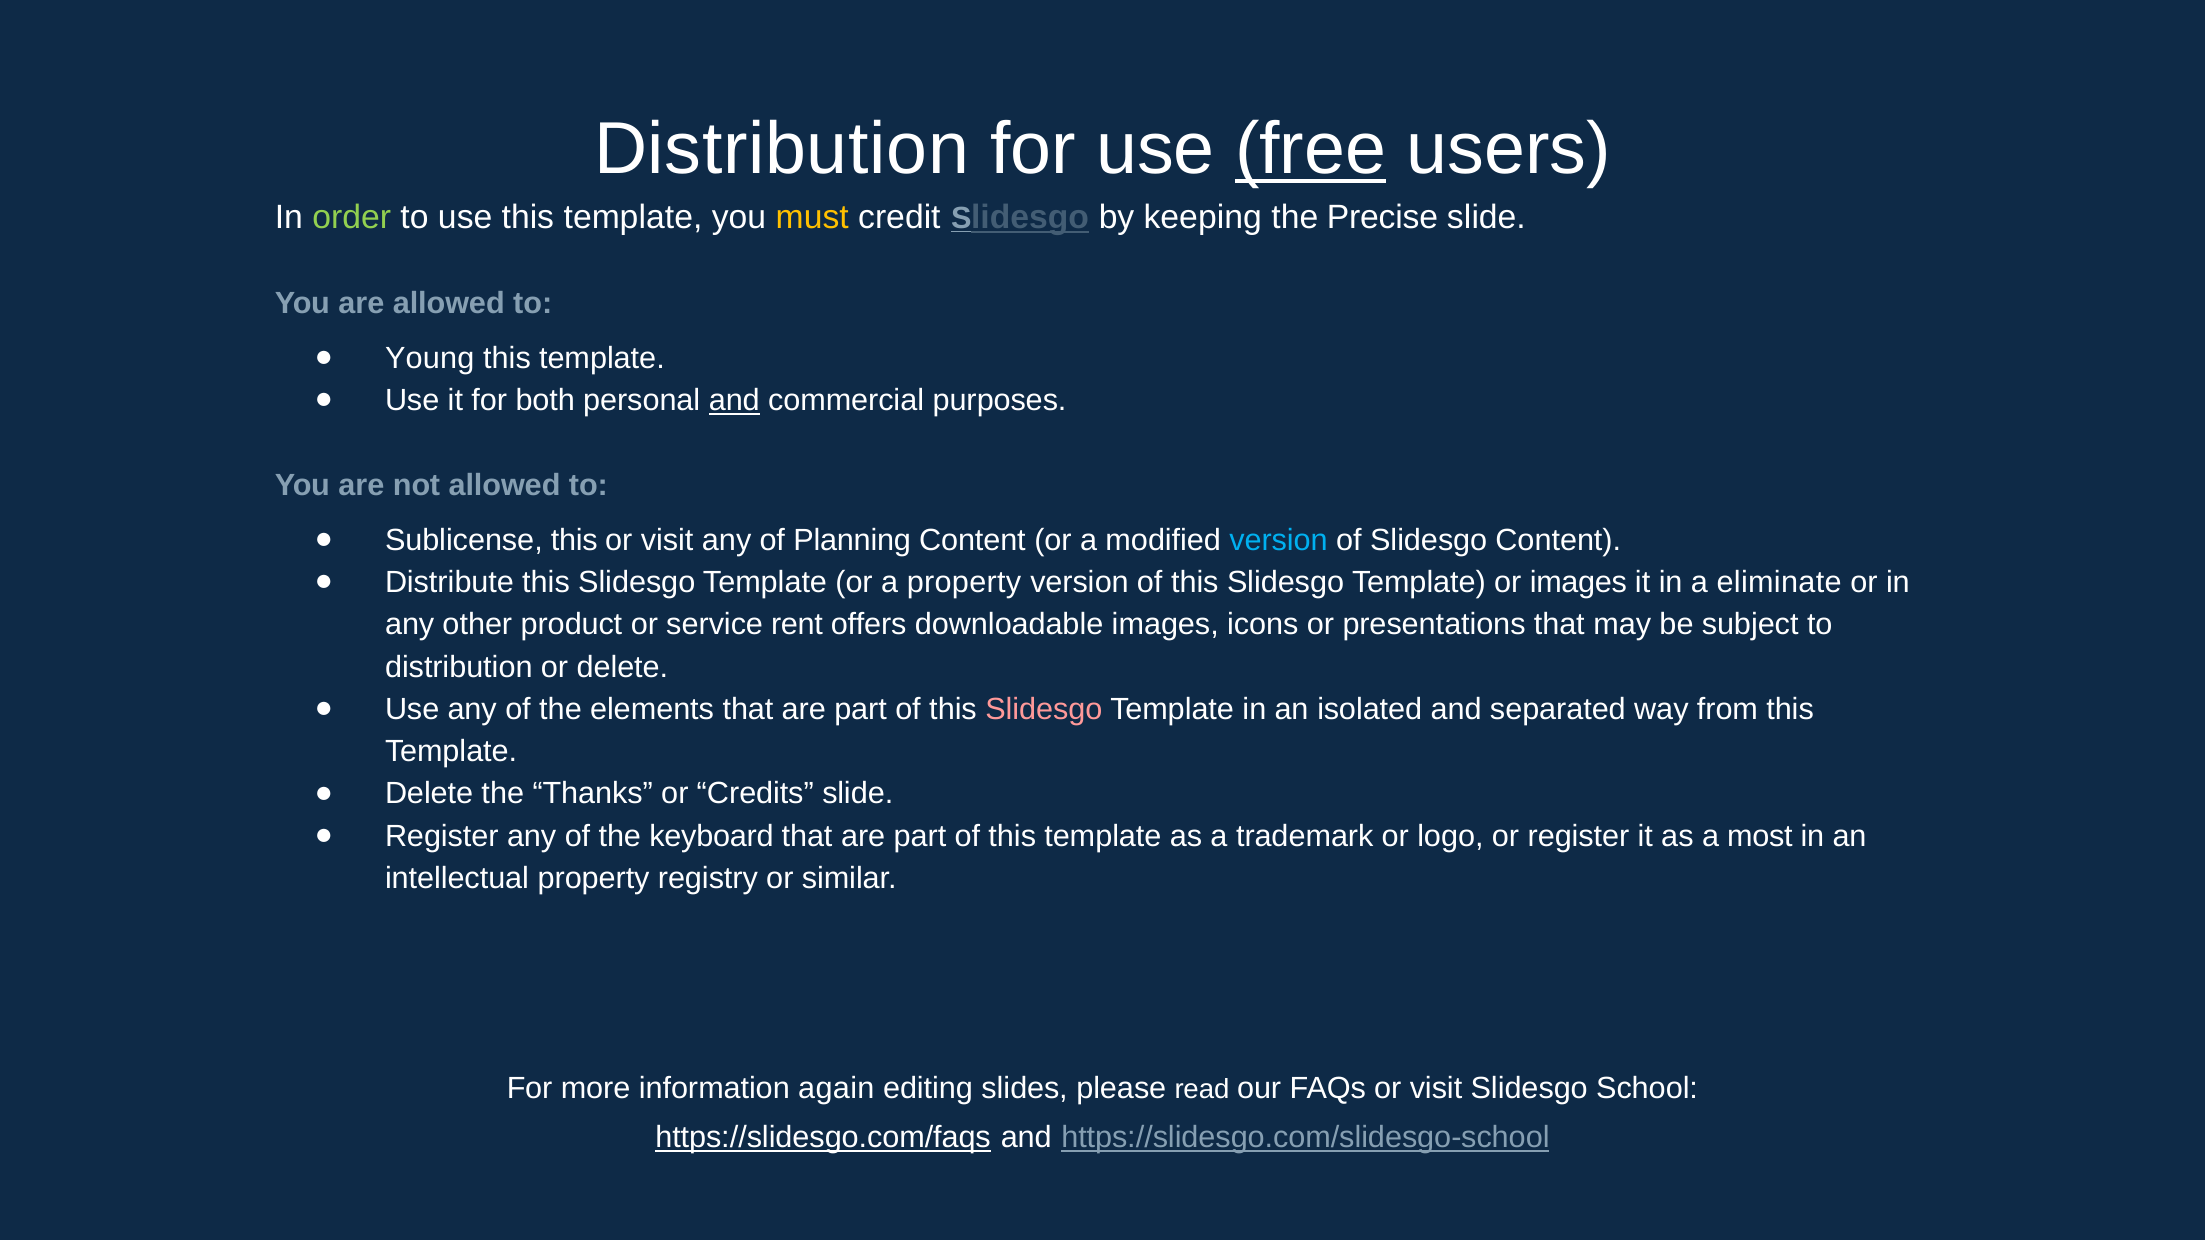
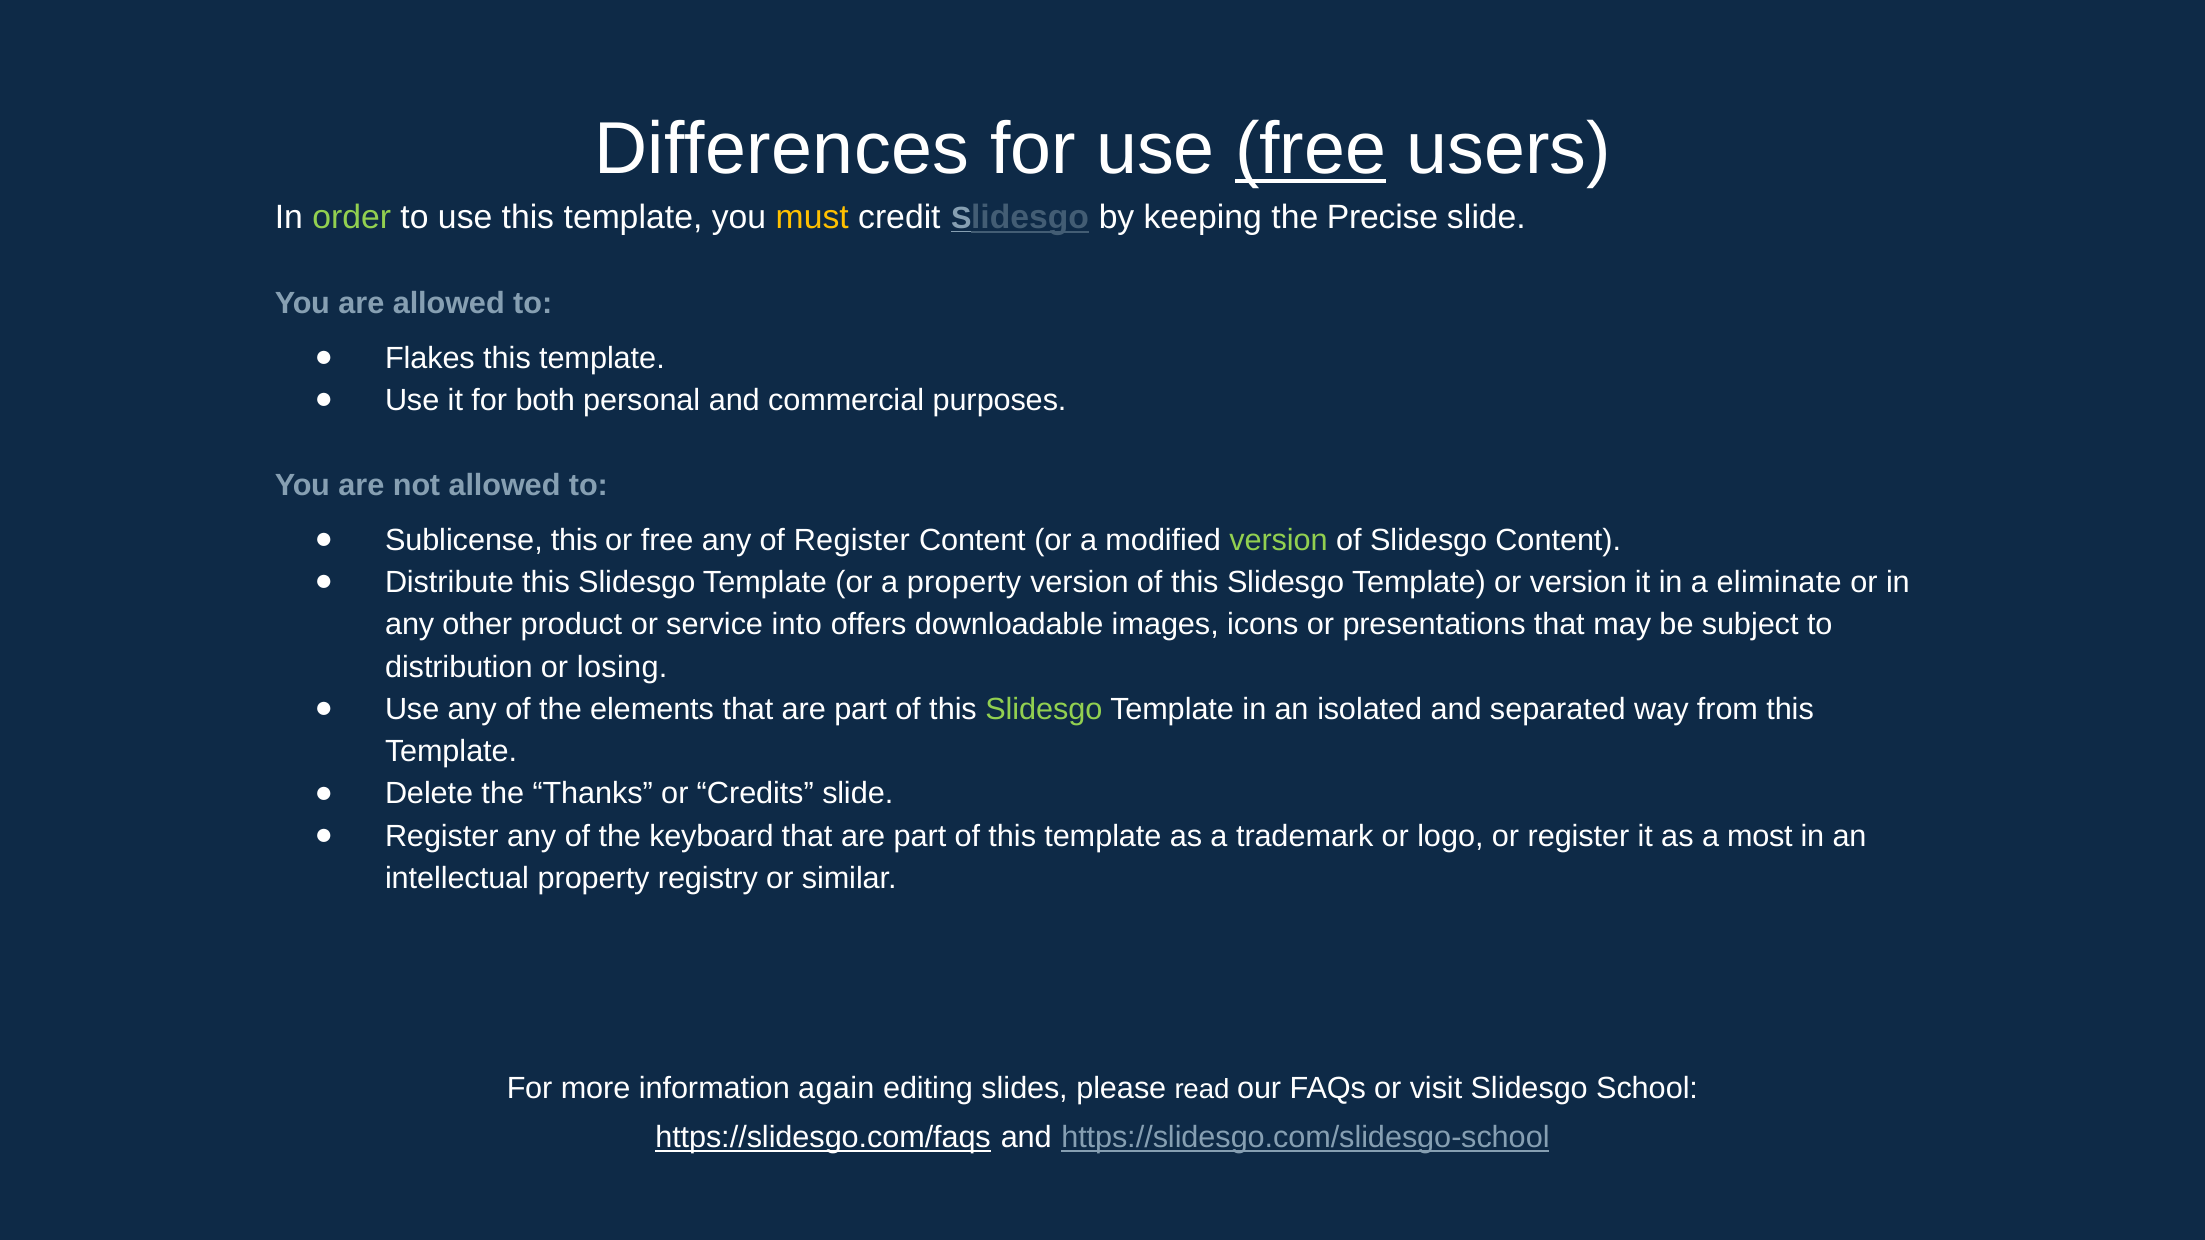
Distribution at (781, 149): Distribution -> Differences
Young: Young -> Flakes
and at (734, 401) underline: present -> none
visit at (667, 540): visit -> free
of Planning: Planning -> Register
version at (1278, 540) colour: light blue -> light green
or images: images -> version
rent: rent -> into
or delete: delete -> losing
Slidesgo at (1044, 709) colour: pink -> light green
